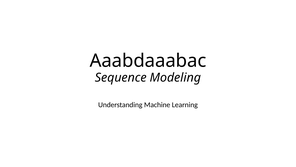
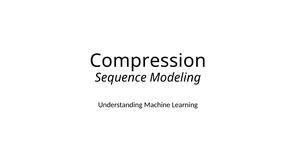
Aaabdaaabac: Aaabdaaabac -> Compression
